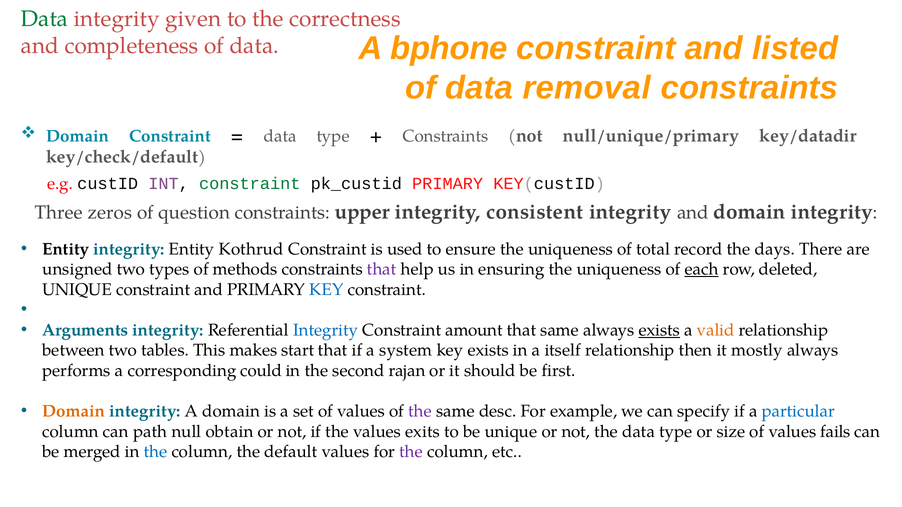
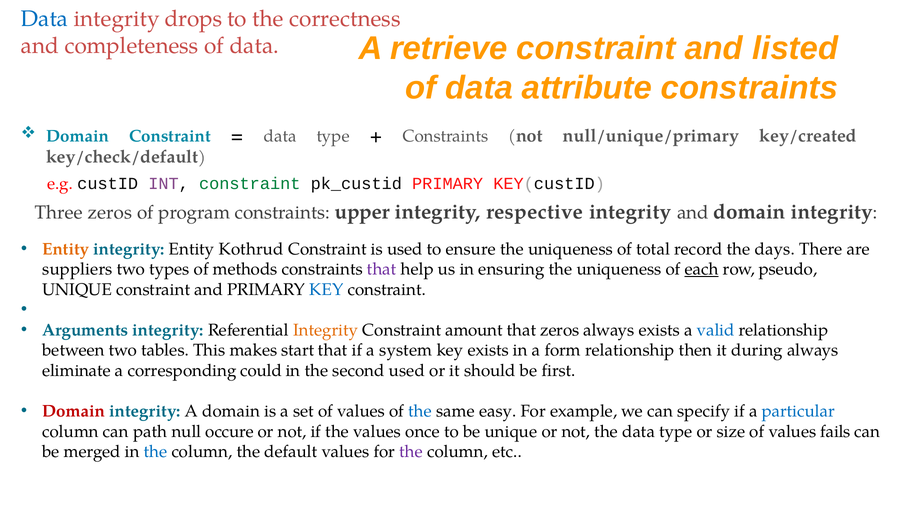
Data at (45, 19) colour: green -> blue
given: given -> drops
bphone: bphone -> retrieve
removal: removal -> attribute
key/datadir: key/datadir -> key/created
question: question -> program
consistent: consistent -> respective
Entity at (66, 249) colour: black -> orange
unsigned: unsigned -> suppliers
deleted: deleted -> pseudo
Integrity at (326, 330) colour: blue -> orange
that same: same -> zeros
exists at (659, 330) underline: present -> none
valid colour: orange -> blue
itself: itself -> form
mostly: mostly -> during
performs: performs -> eliminate
second rajan: rajan -> used
Domain at (74, 412) colour: orange -> red
the at (420, 412) colour: purple -> blue
desc: desc -> easy
obtain: obtain -> occure
exits: exits -> once
